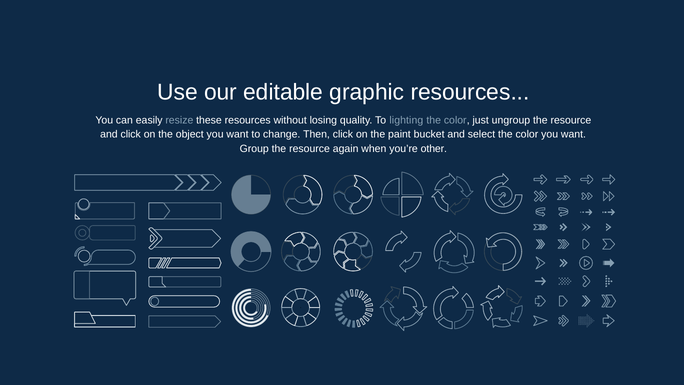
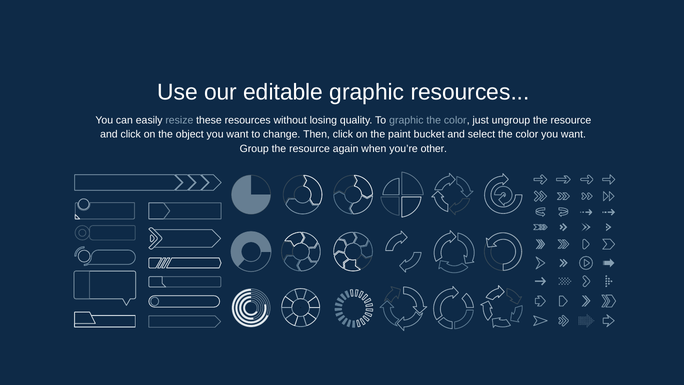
To lighting: lighting -> graphic
